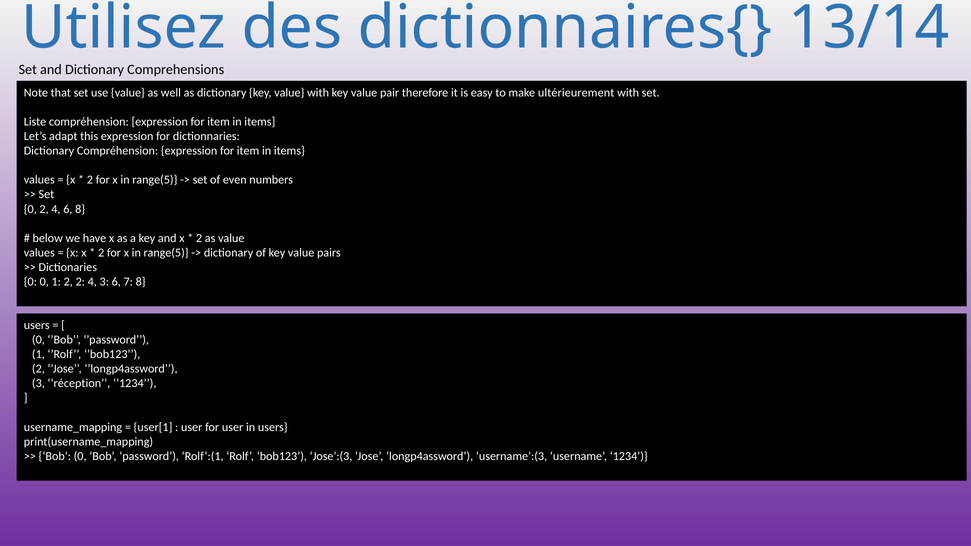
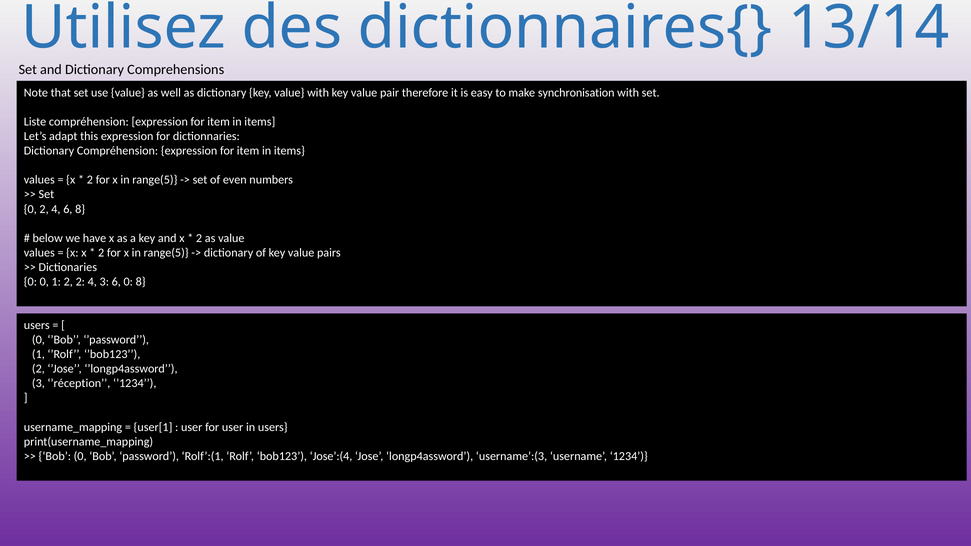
ultérieurement: ultérieurement -> synchronisation
6 7: 7 -> 0
Jose’:(3: Jose’:(3 -> Jose’:(4
